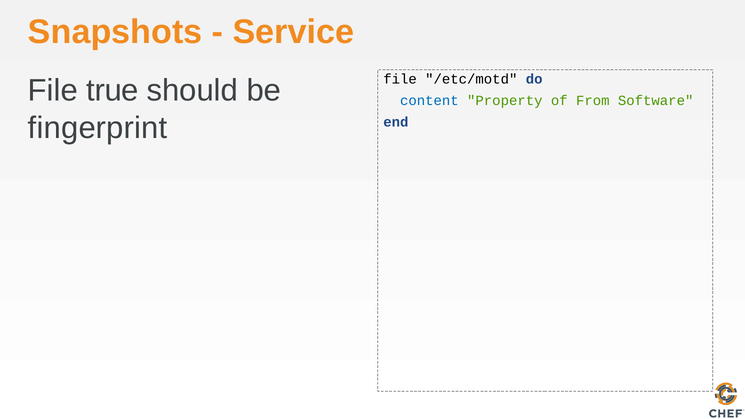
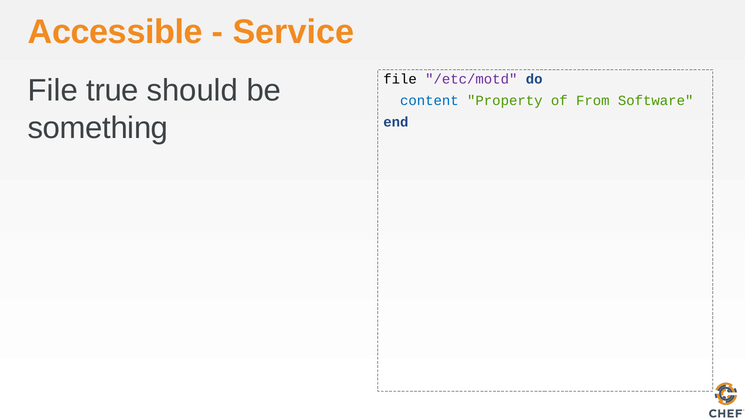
Snapshots: Snapshots -> Accessible
/etc/motd colour: black -> purple
fingerprint: fingerprint -> something
